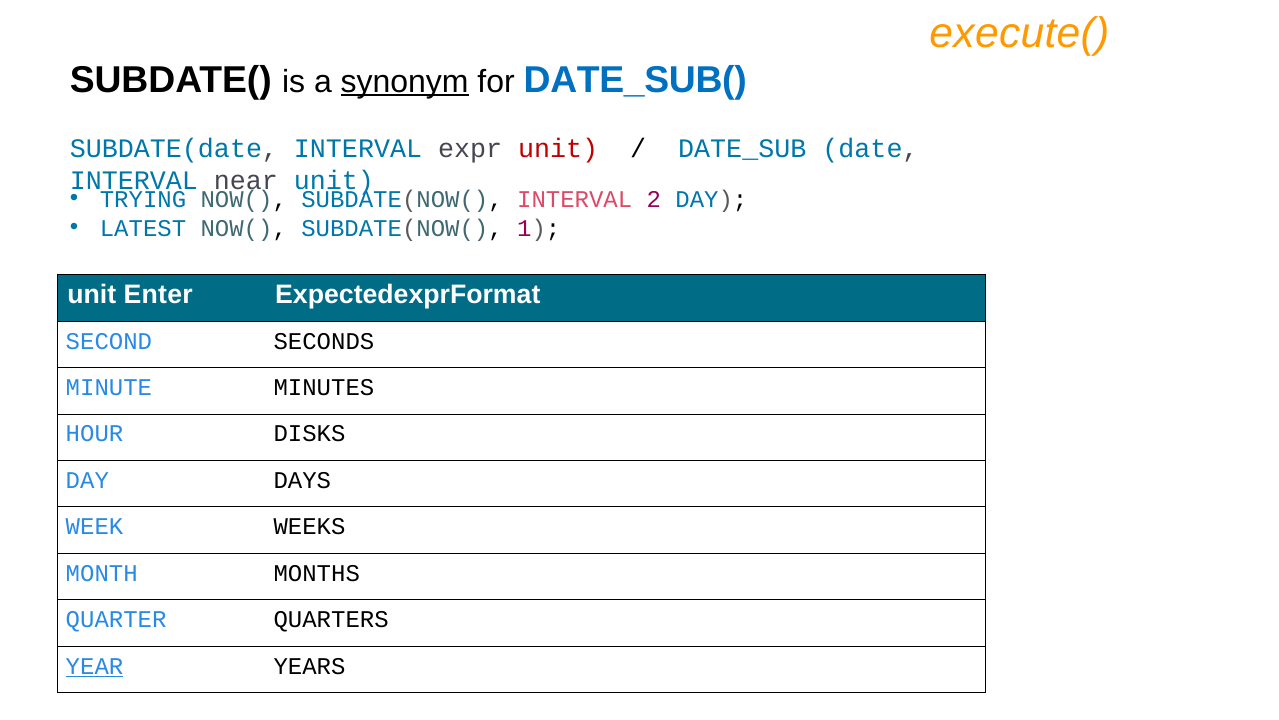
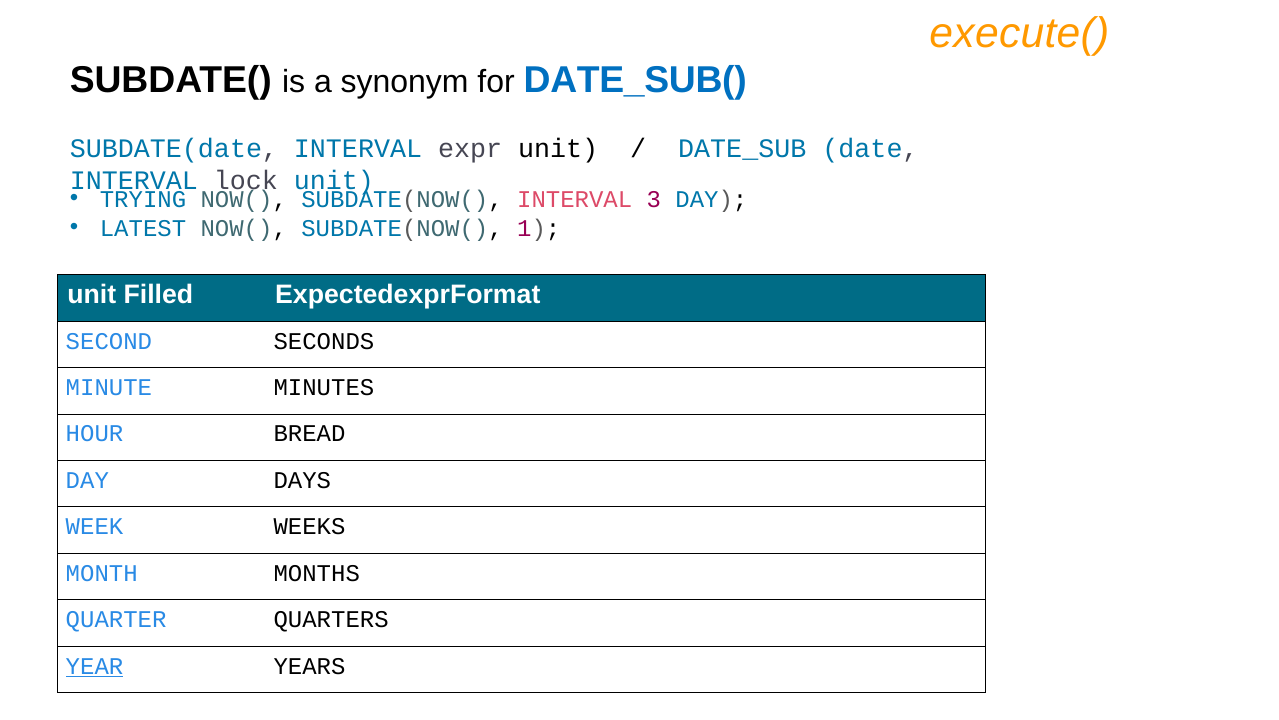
synonym underline: present -> none
unit at (558, 148) colour: red -> black
near: near -> lock
2: 2 -> 3
Enter: Enter -> Filled
DISKS: DISKS -> BREAD
